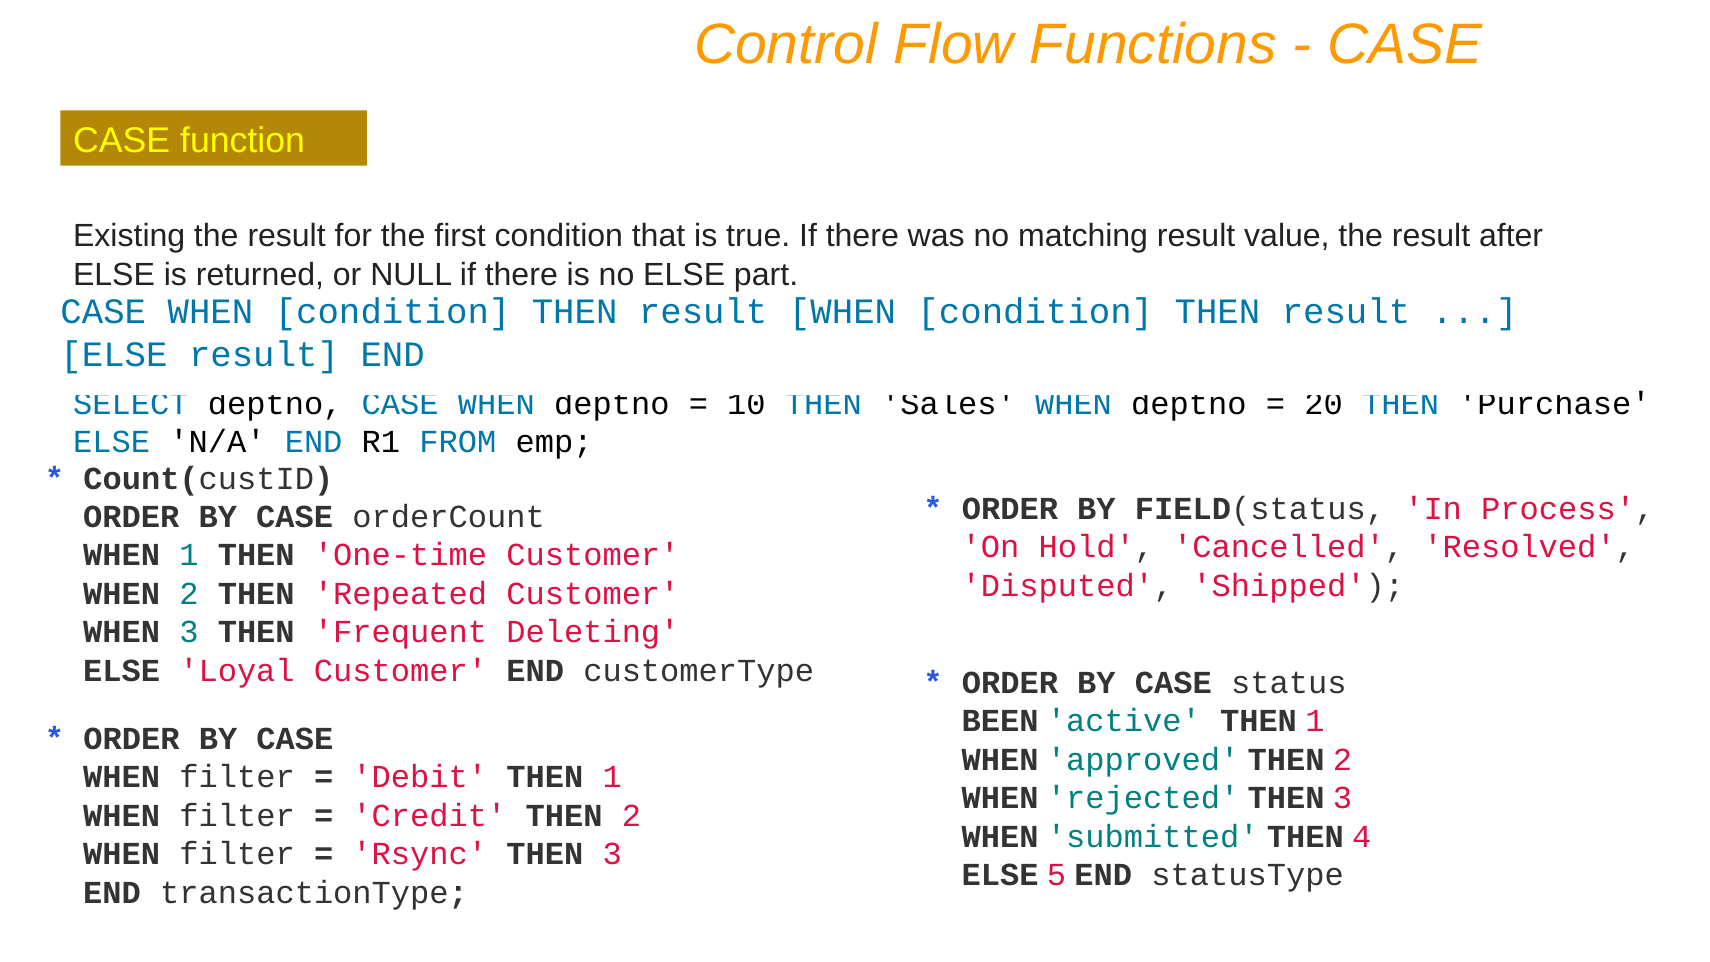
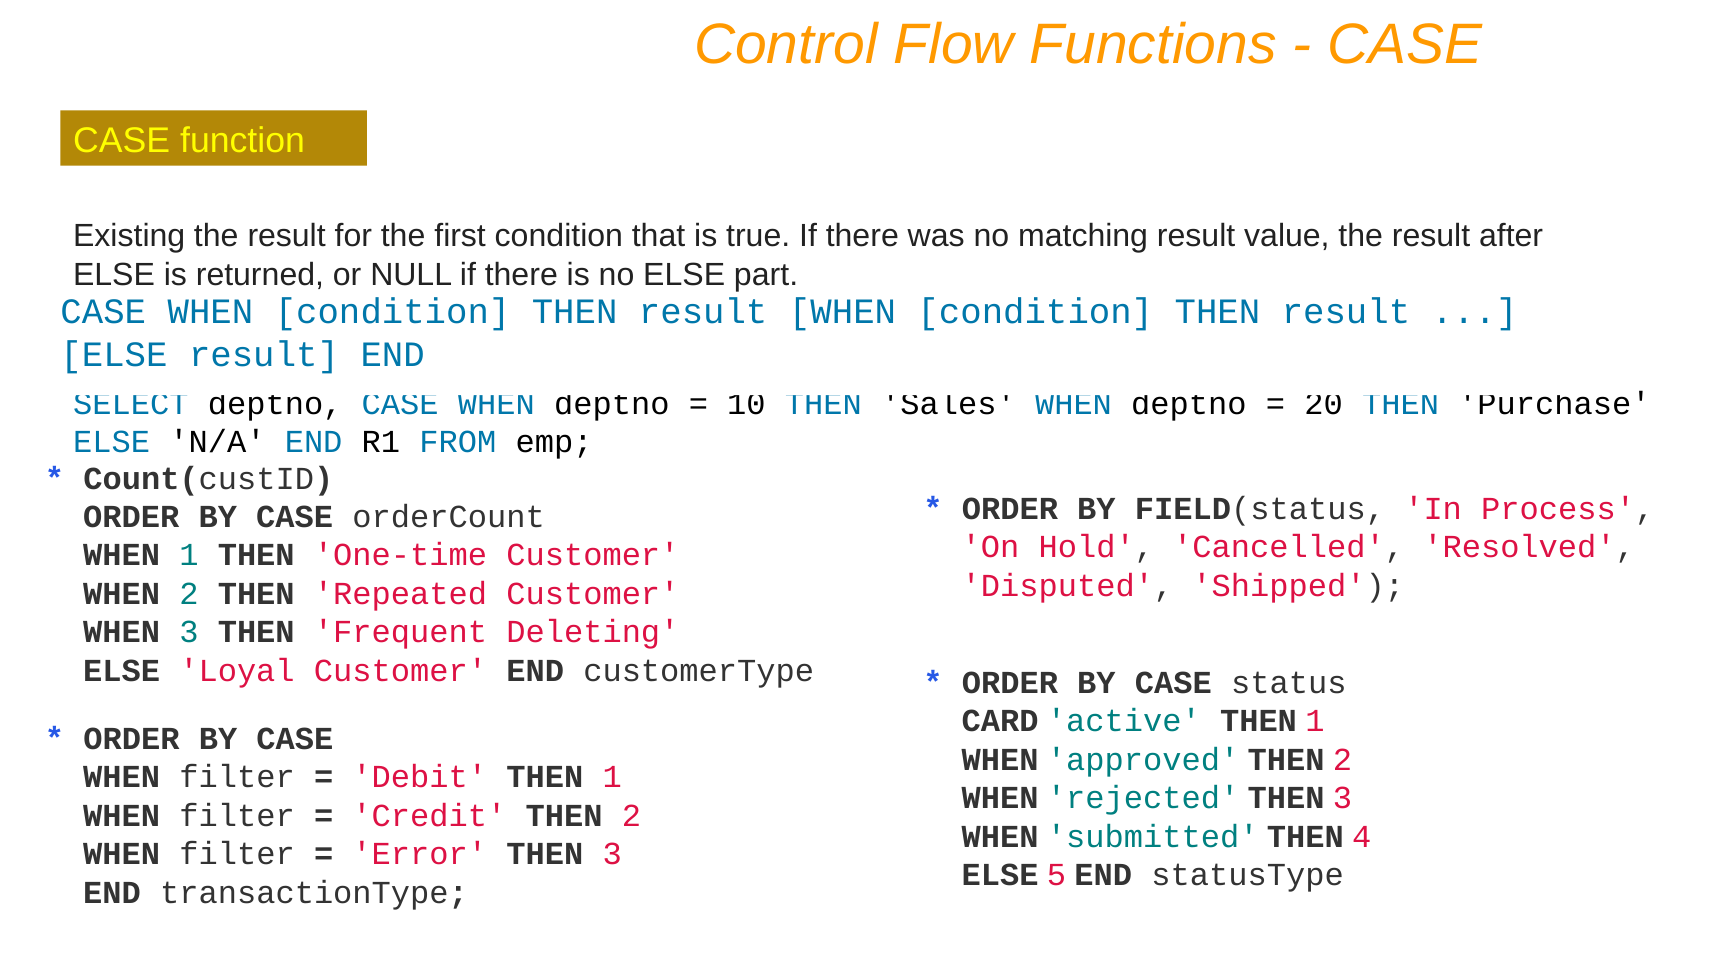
BEEN: BEEN -> CARD
Rsync: Rsync -> Error
